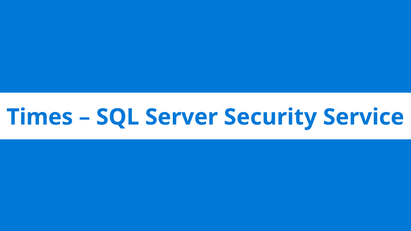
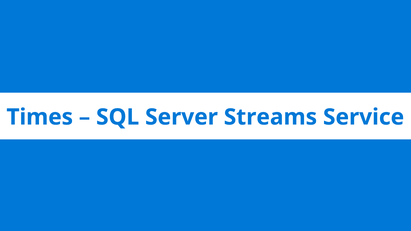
Security: Security -> Streams
